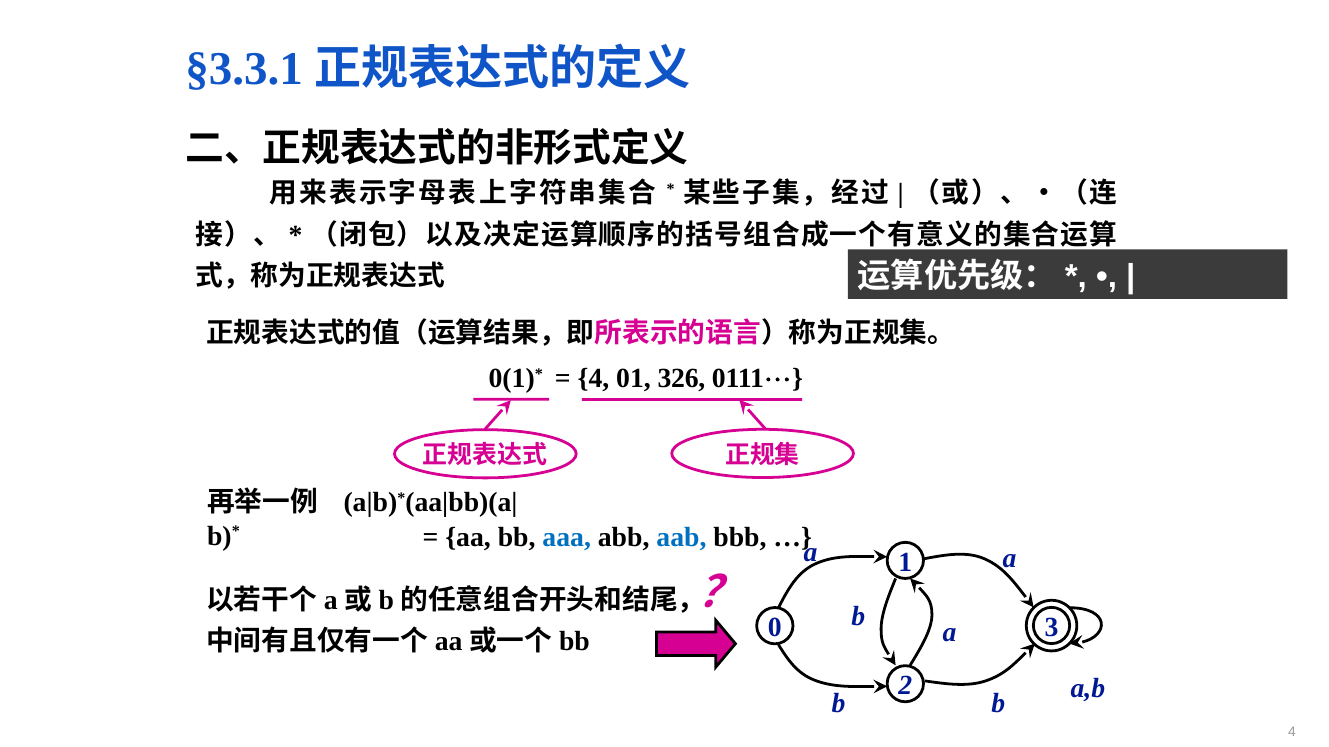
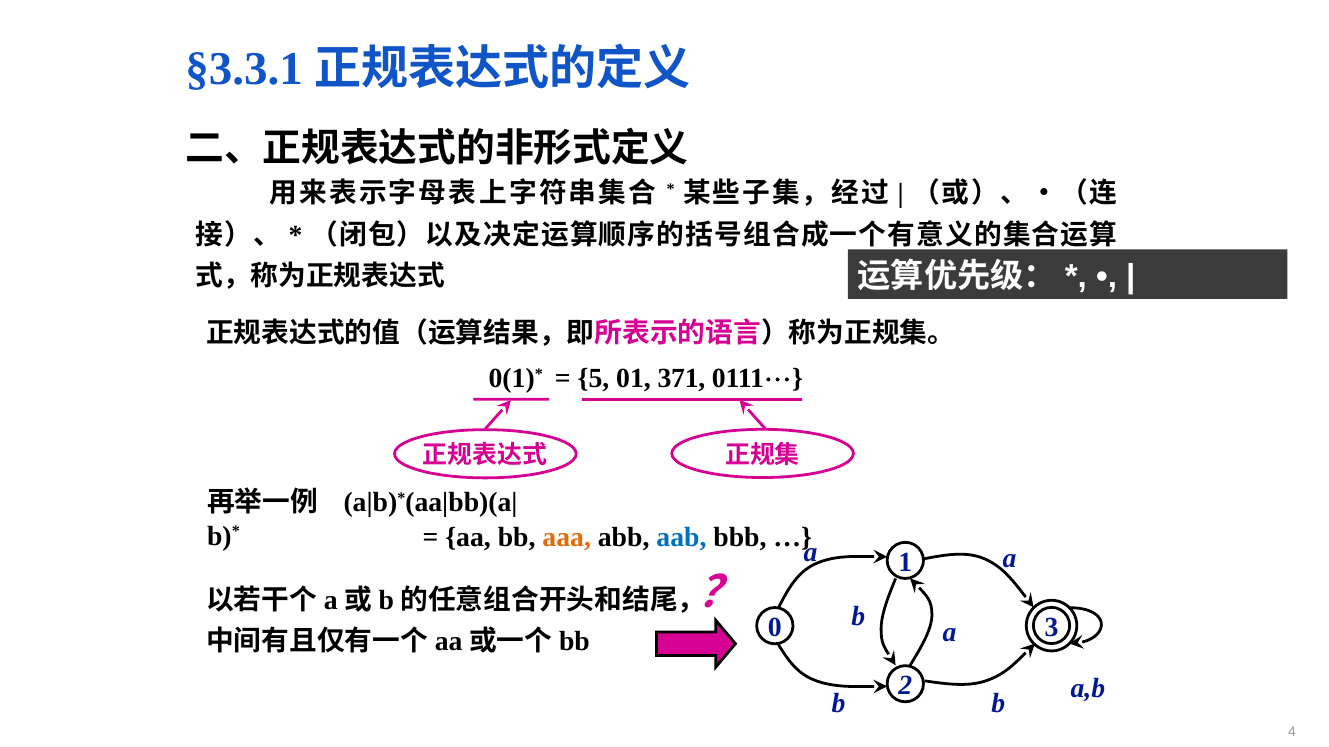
4 at (593, 379): 4 -> 5
326: 326 -> 371
aaa colour: blue -> orange
